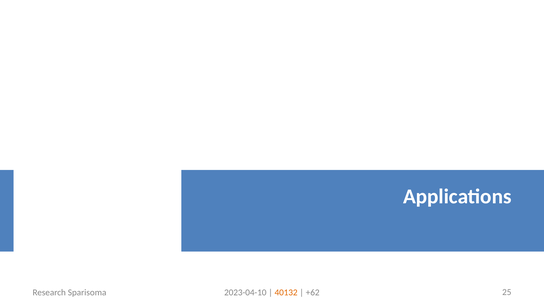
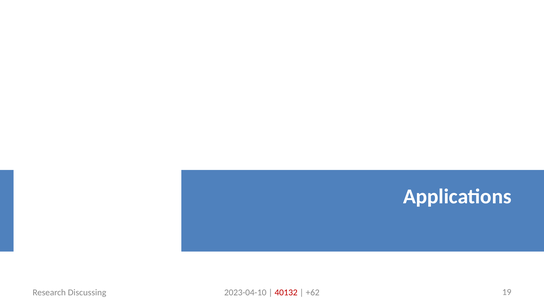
Sparisoma: Sparisoma -> Discussing
40132 colour: orange -> red
25: 25 -> 19
